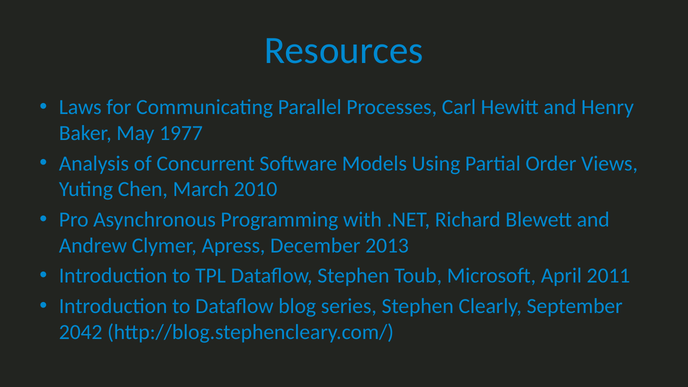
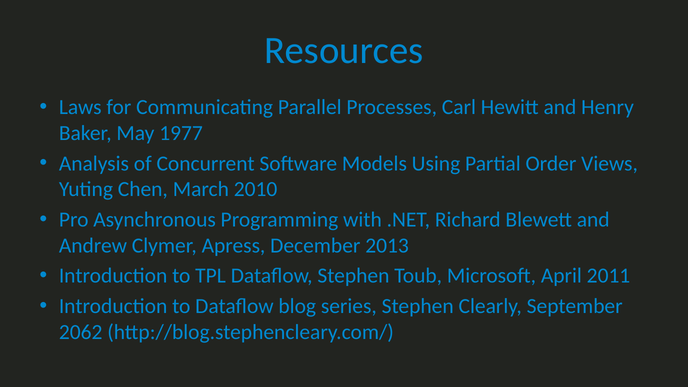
2042: 2042 -> 2062
